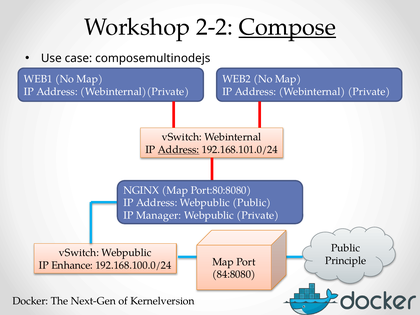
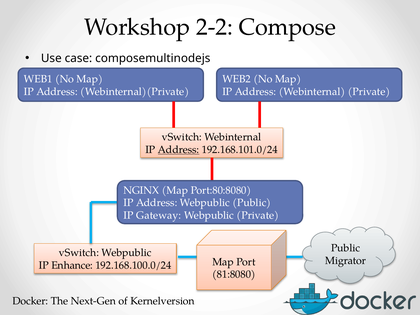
Compose underline: present -> none
Manager: Manager -> Gateway
Principle: Principle -> Migrator
84:8080: 84:8080 -> 81:8080
